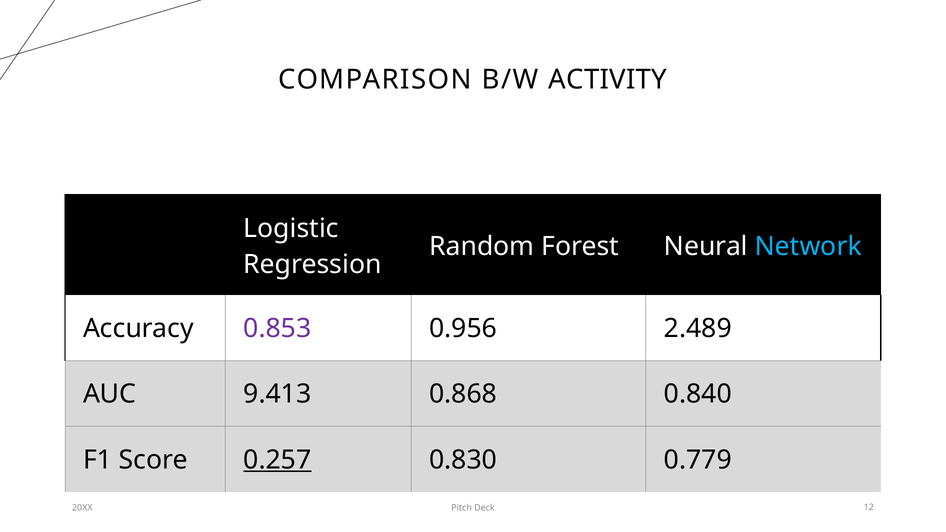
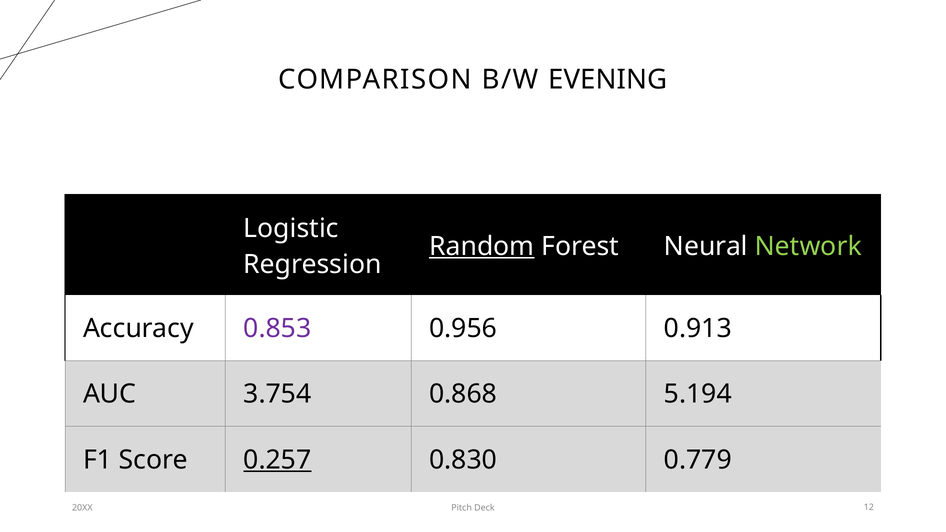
ACTIVITY: ACTIVITY -> EVENING
Random underline: none -> present
Network colour: light blue -> light green
2.489: 2.489 -> 0.913
9.413: 9.413 -> 3.754
0.840: 0.840 -> 5.194
